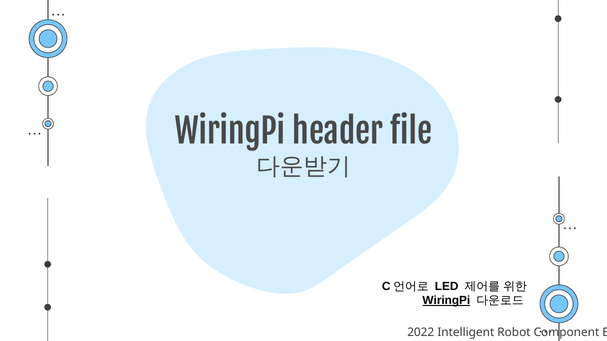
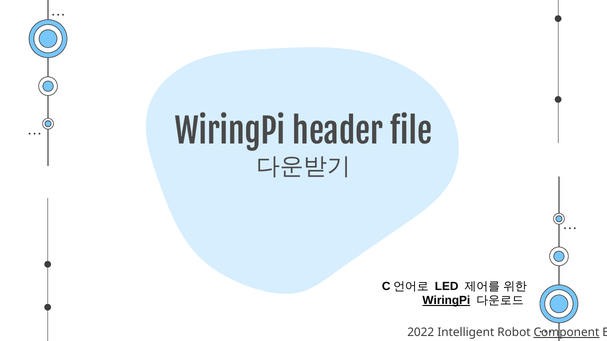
Component underline: none -> present
